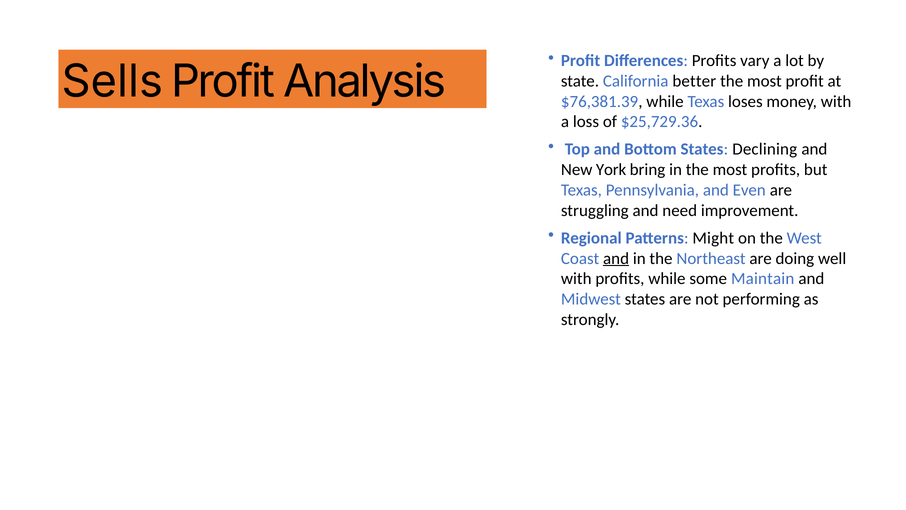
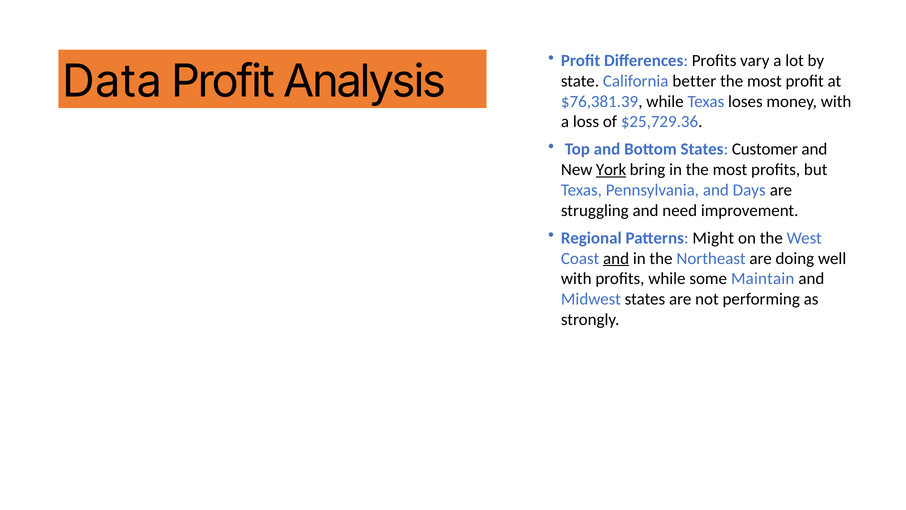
Sells: Sells -> Data
Declining: Declining -> Customer
York underline: none -> present
Even: Even -> Days
